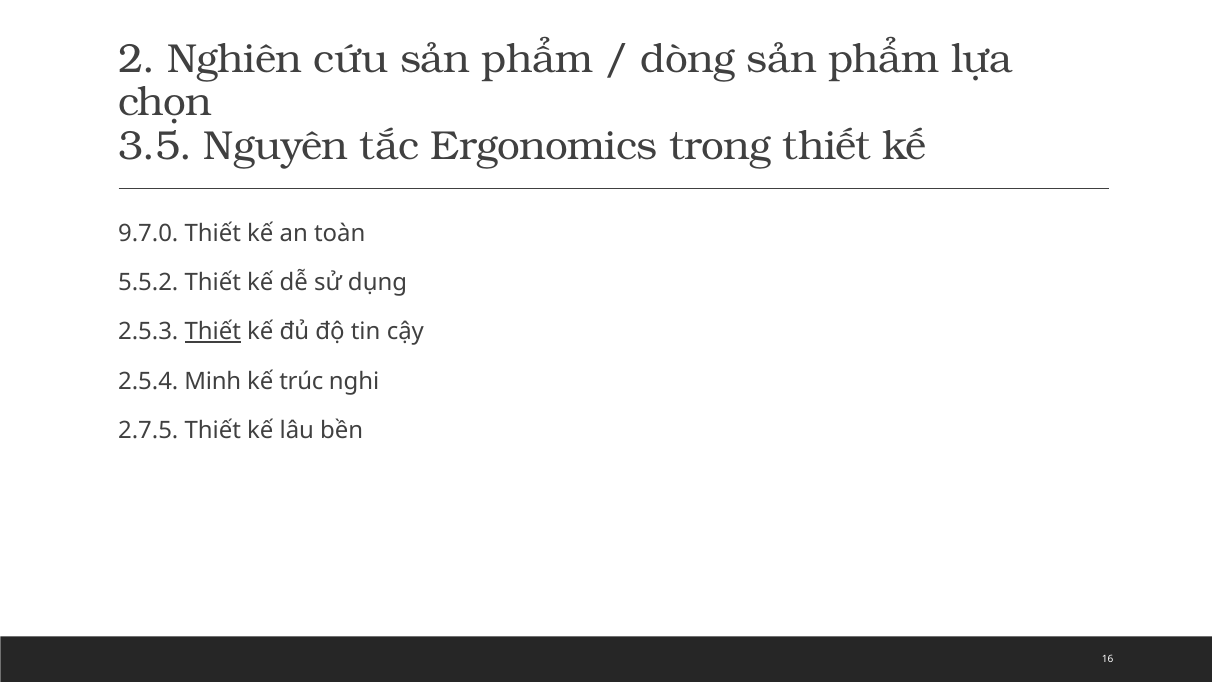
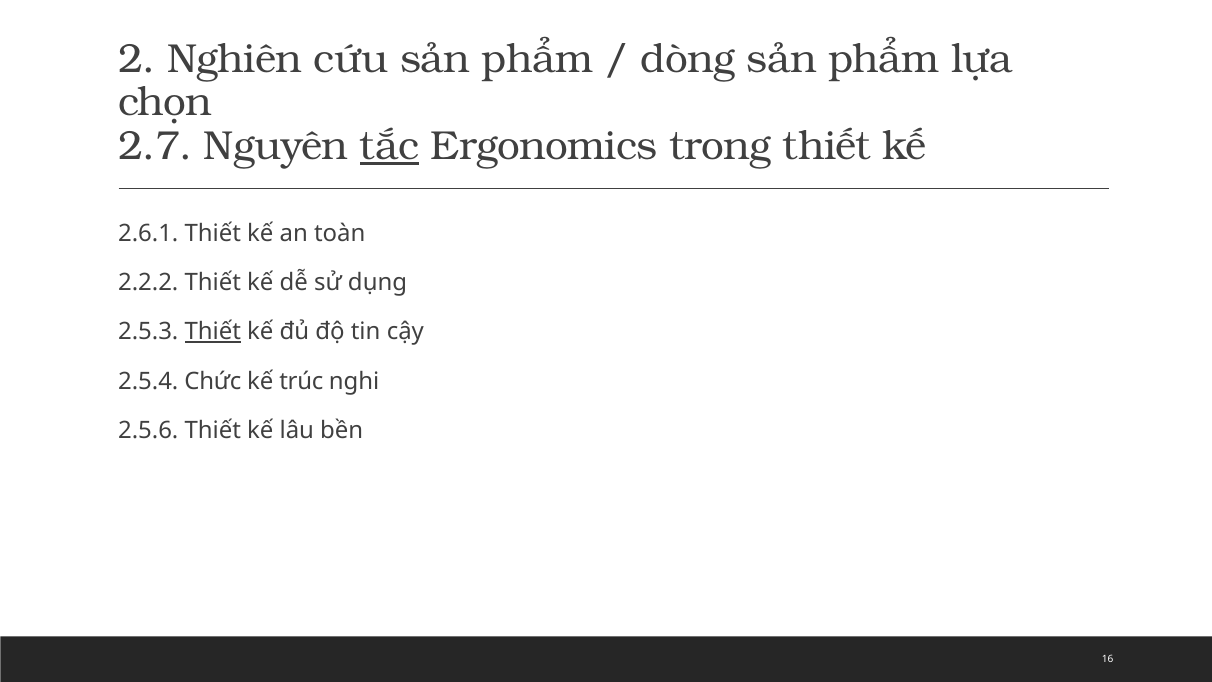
3.5: 3.5 -> 2.7
tắc underline: none -> present
9.7.0: 9.7.0 -> 2.6.1
5.5.2: 5.5.2 -> 2.2.2
Minh: Minh -> Chức
2.7.5: 2.7.5 -> 2.5.6
